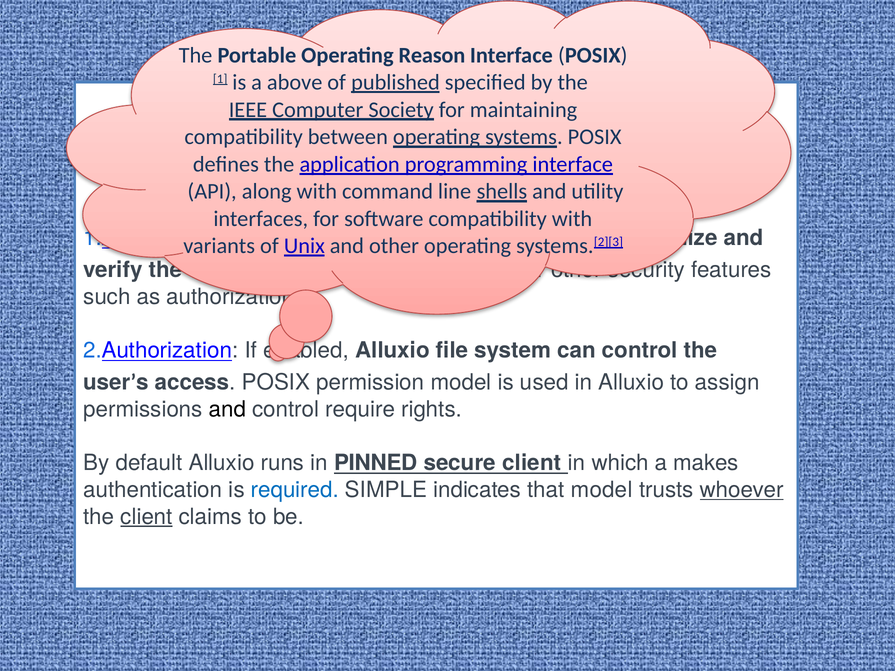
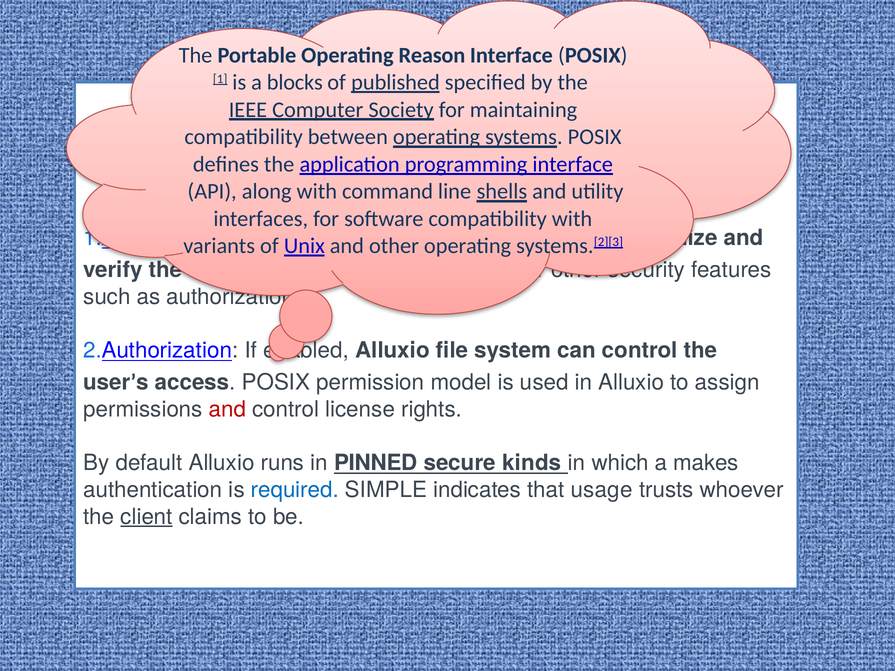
above: above -> blocks
and at (227, 409) colour: black -> red
require: require -> license
secure client: client -> kinds
that model: model -> usage
whoever underline: present -> none
